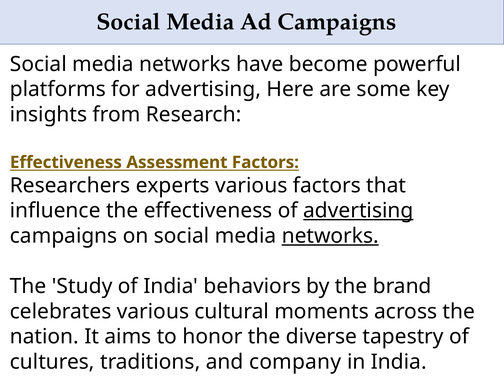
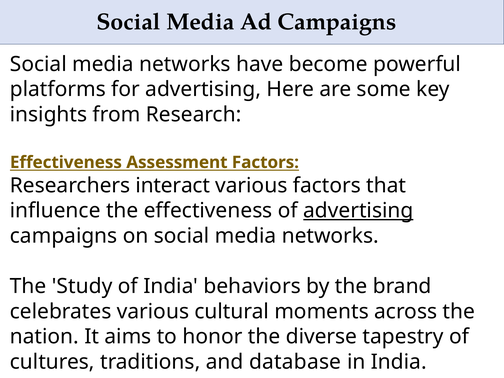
experts: experts -> interact
networks at (330, 236) underline: present -> none
company: company -> database
